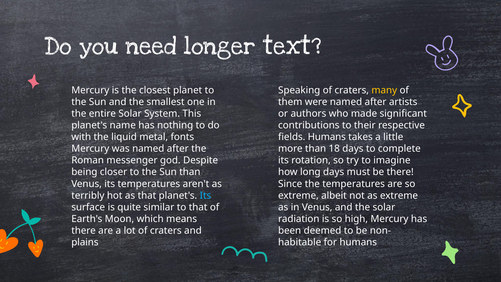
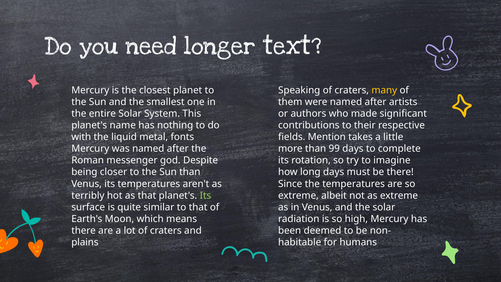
fields Humans: Humans -> Mention
18: 18 -> 99
Its at (205, 195) colour: light blue -> light green
